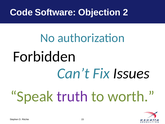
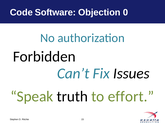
2: 2 -> 0
truth colour: purple -> black
worth: worth -> effort
